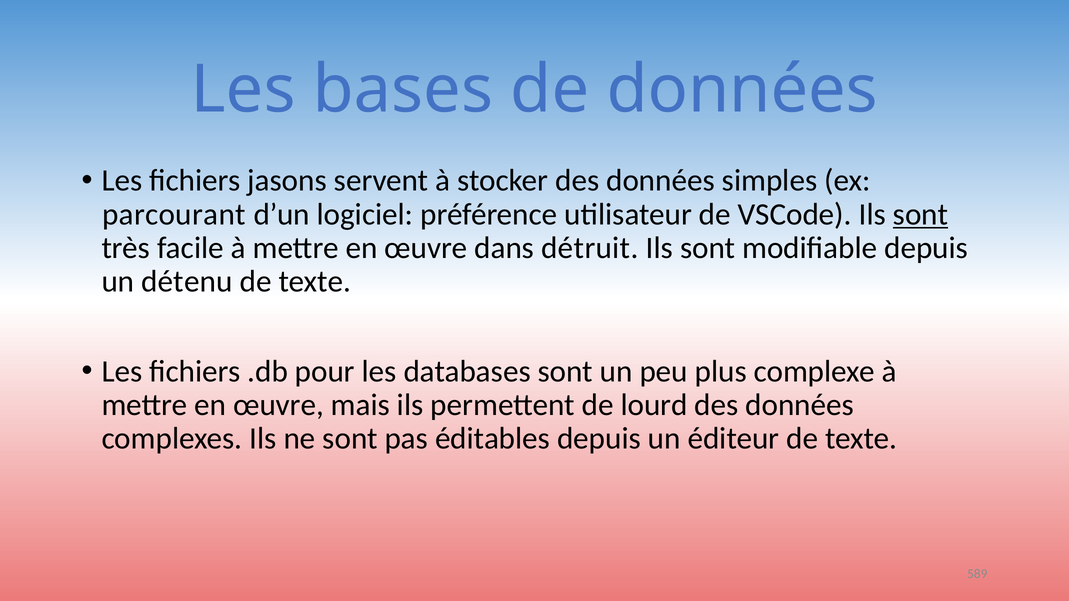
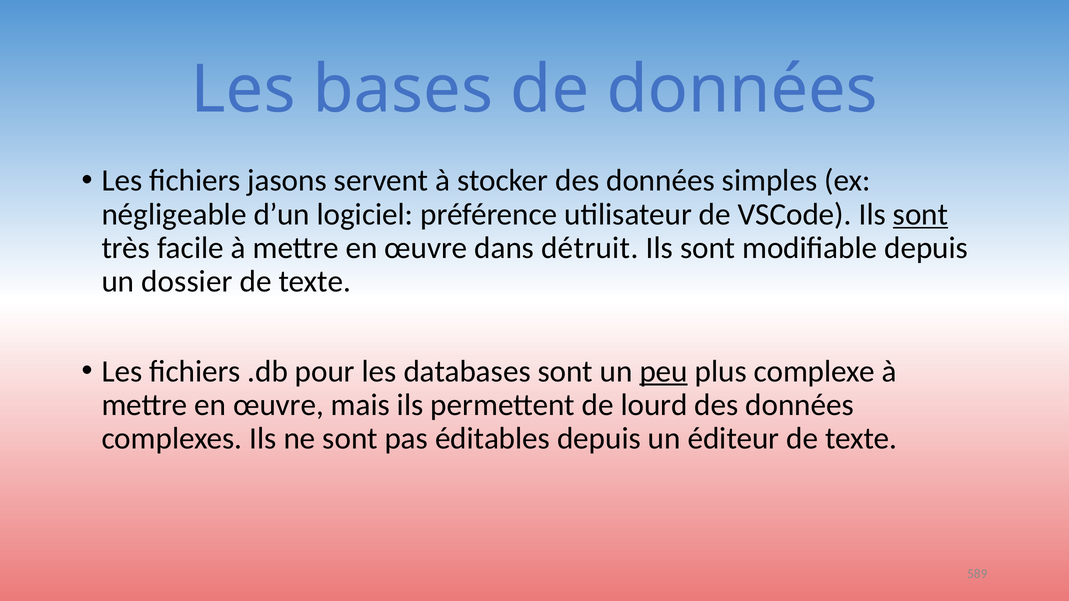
parcourant: parcourant -> négligeable
détenu: détenu -> dossier
peu underline: none -> present
